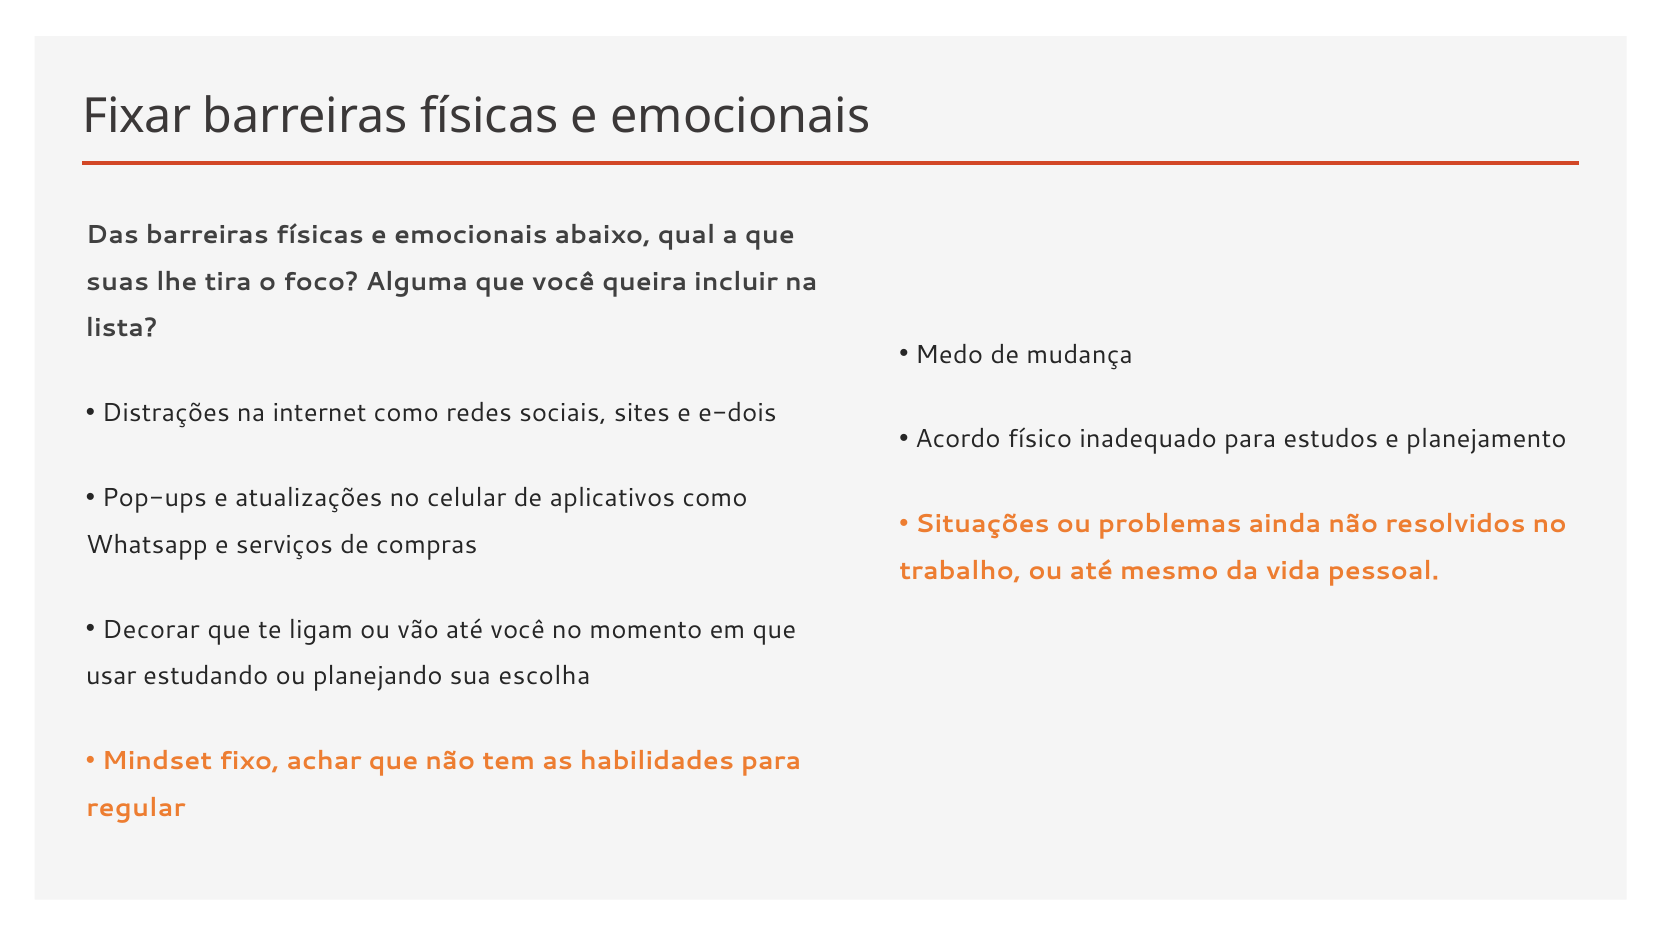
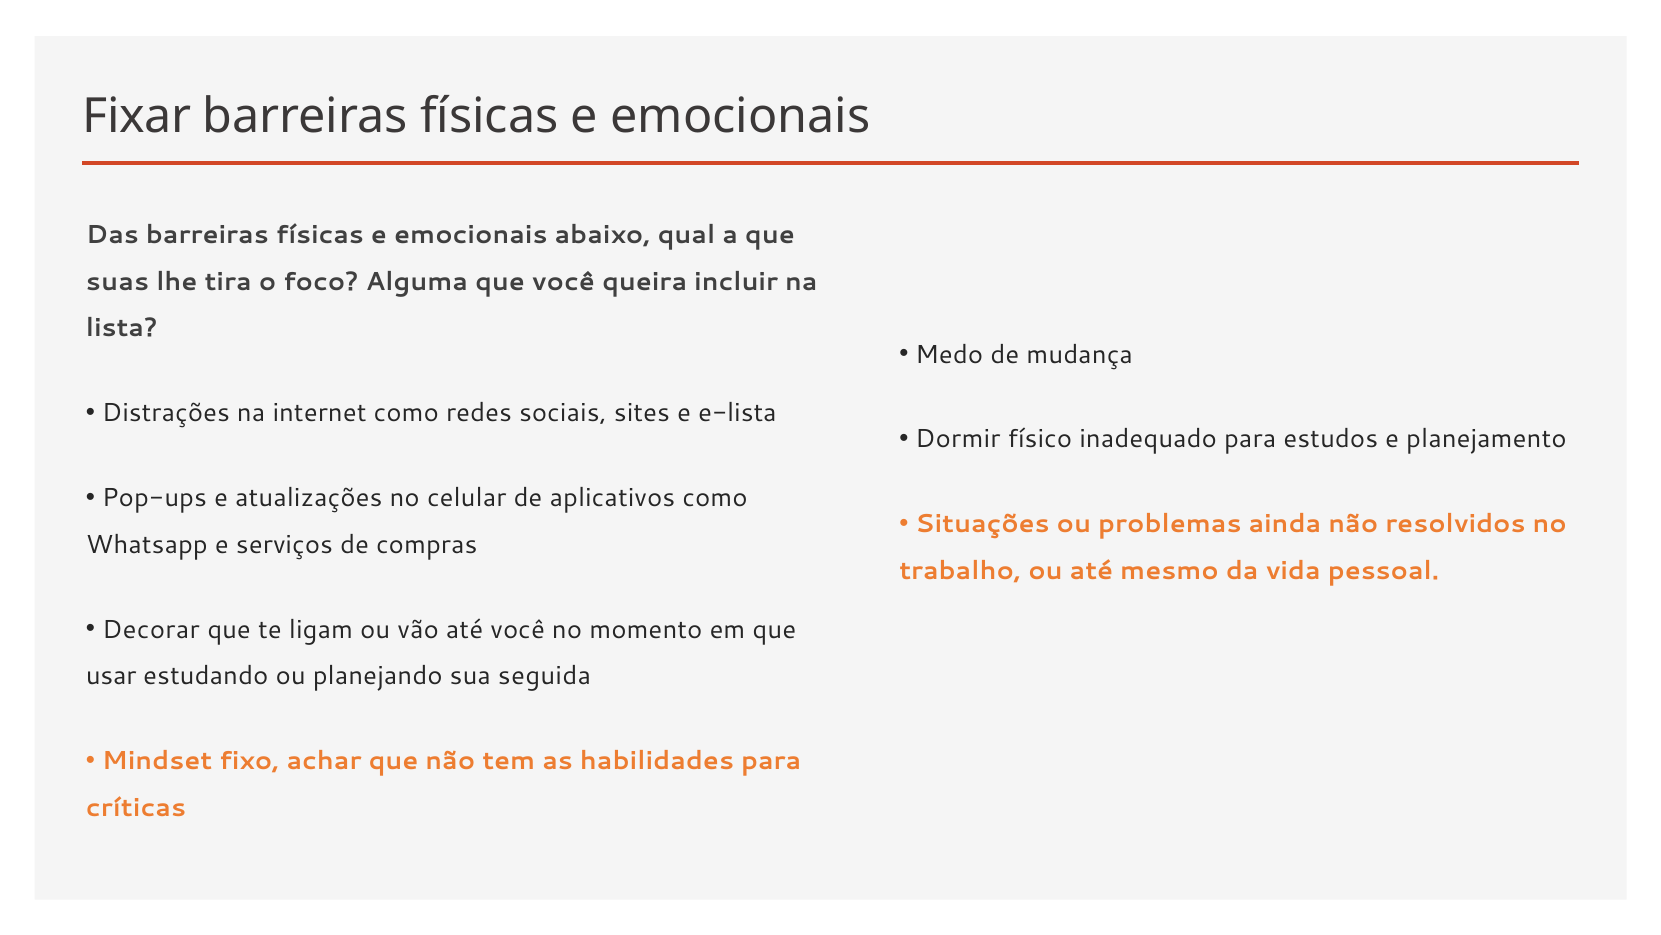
e-dois: e-dois -> e-lista
Acordo: Acordo -> Dormir
escolha: escolha -> seguida
regular: regular -> críticas
